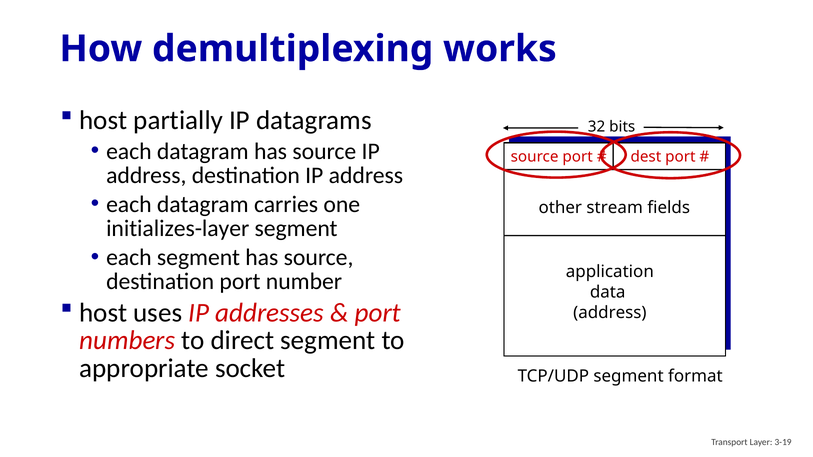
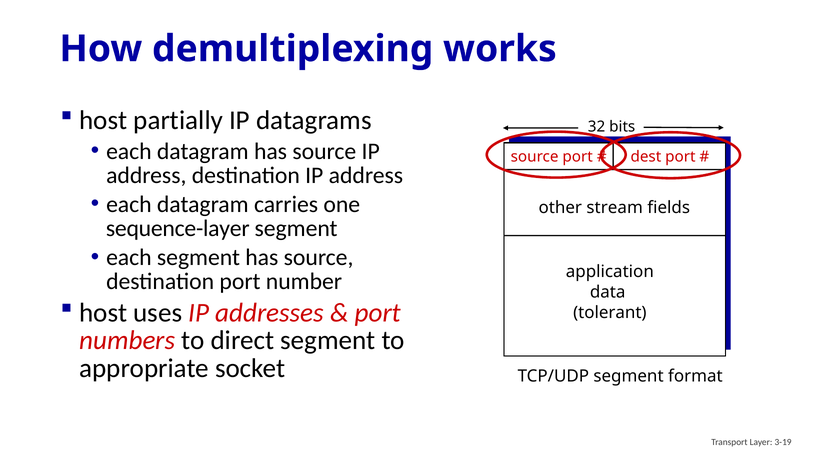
initializes-layer: initializes-layer -> sequence-layer
address at (610, 313): address -> tolerant
